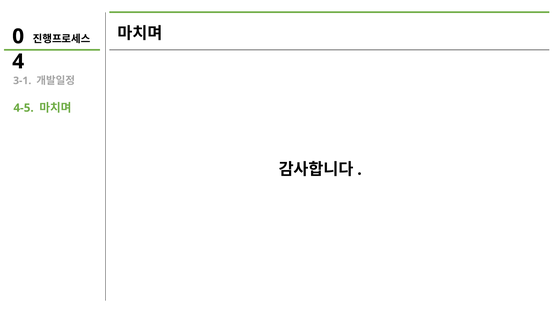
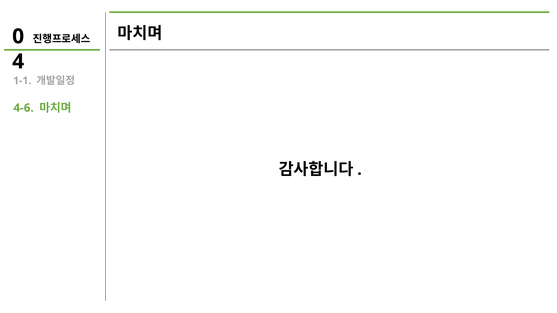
3-1: 3-1 -> 1-1
4-5: 4-5 -> 4-6
